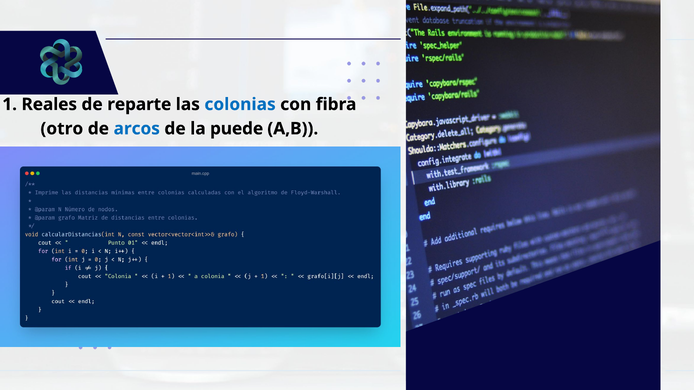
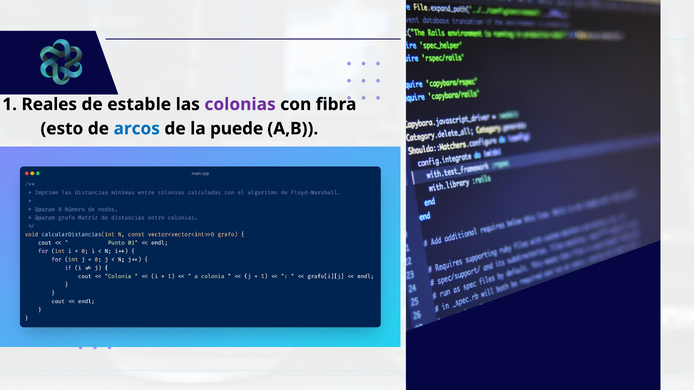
reparte: reparte -> estable
colonias colour: blue -> purple
otro: otro -> esto
